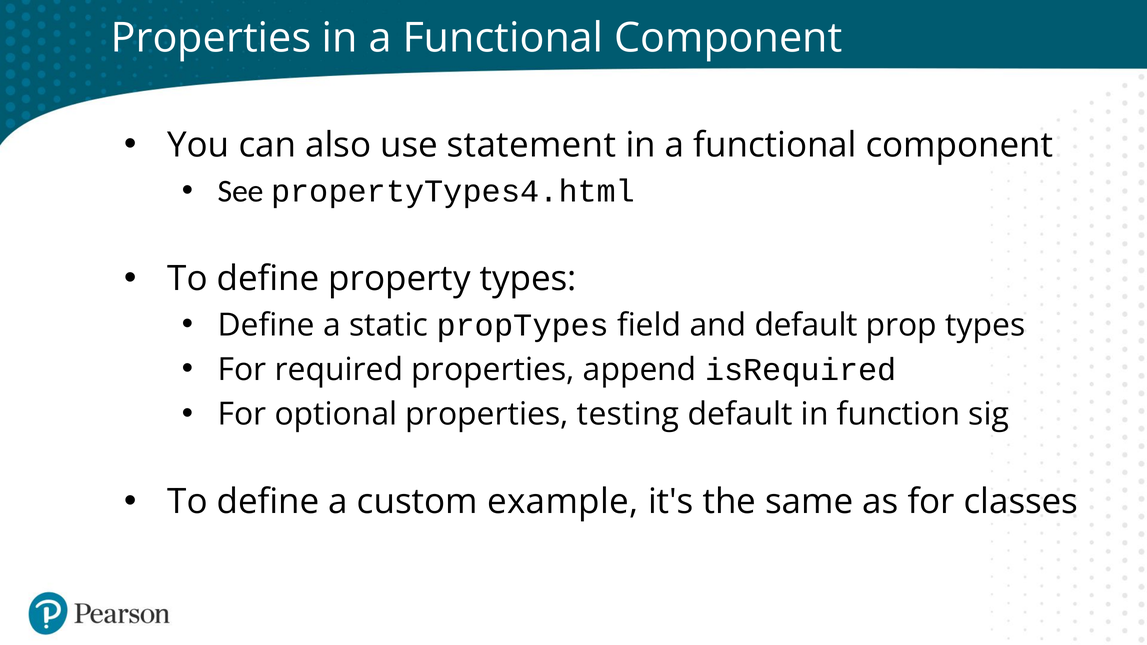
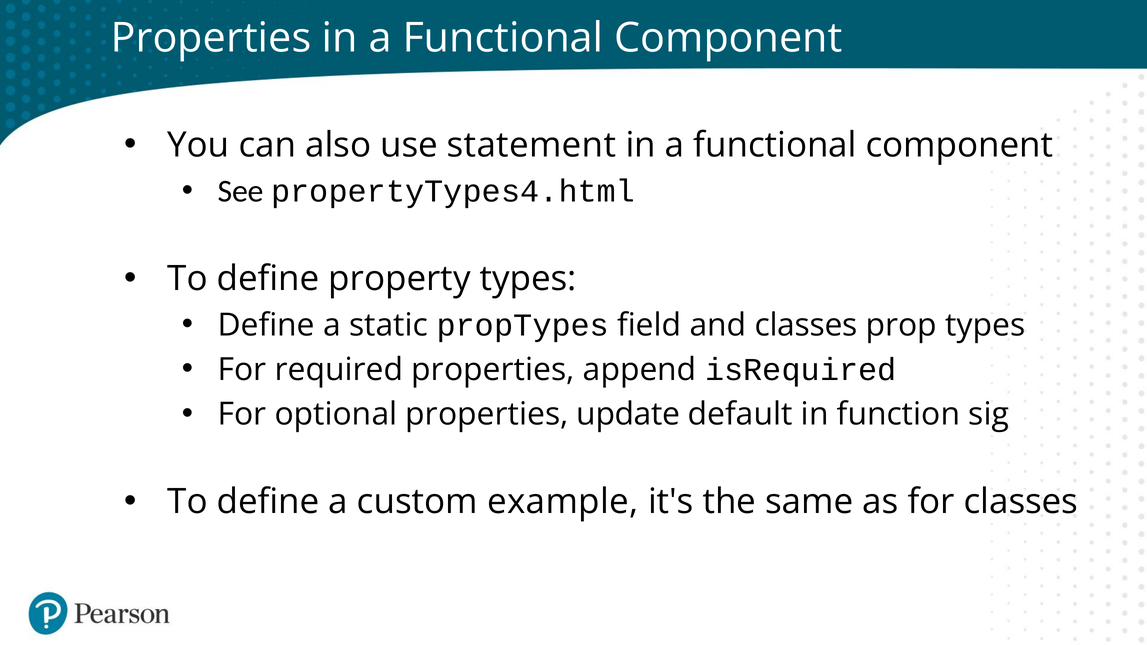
and default: default -> classes
testing: testing -> update
